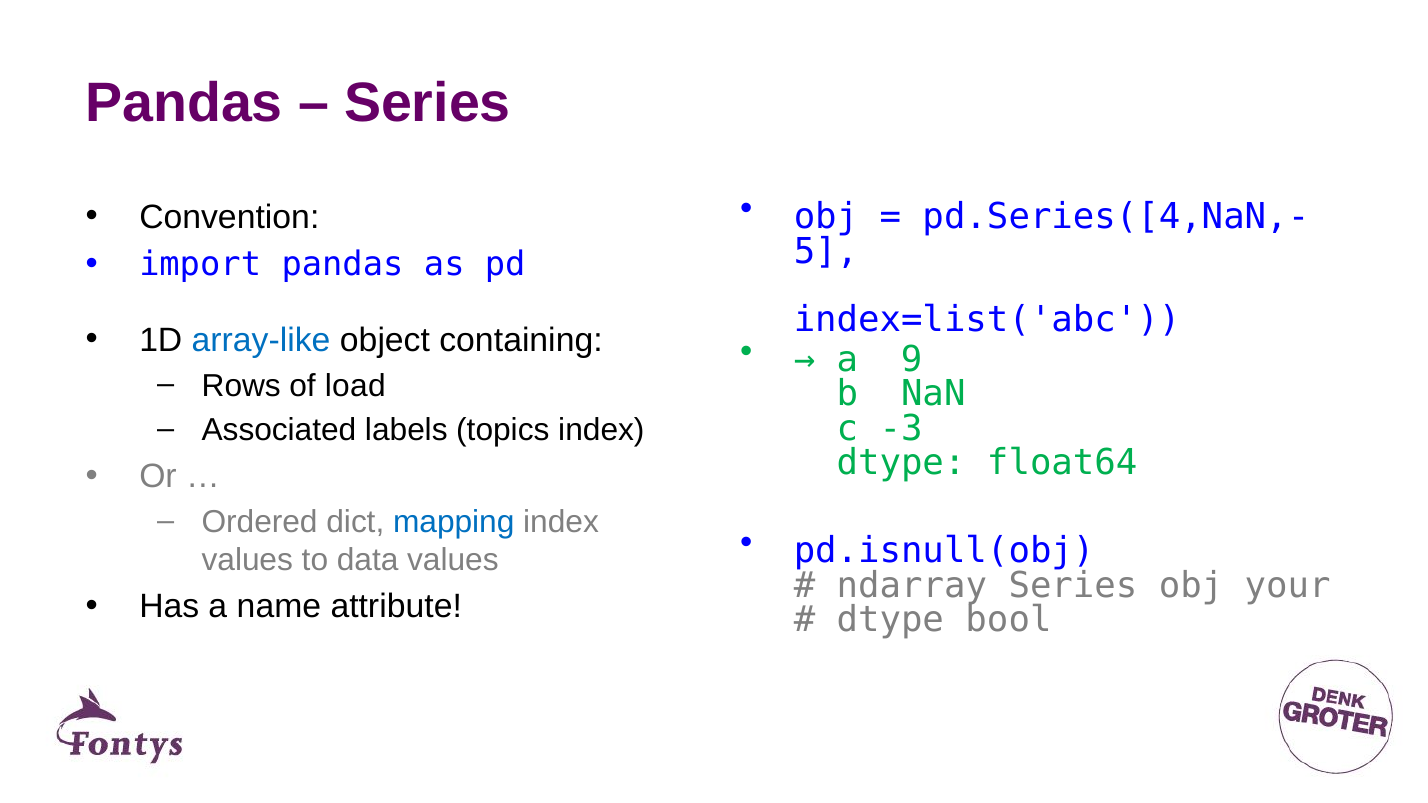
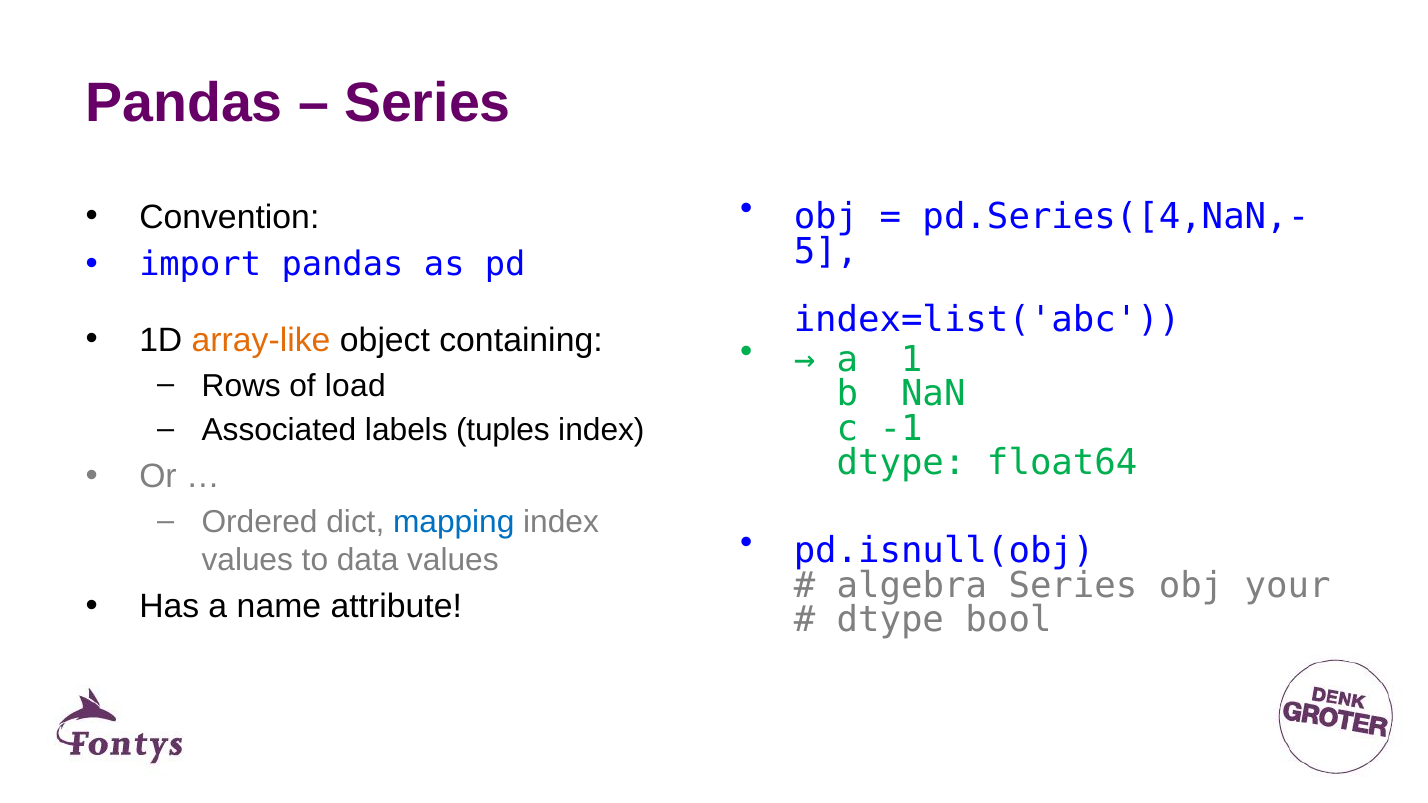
array-like colour: blue -> orange
9: 9 -> 1
-3: -3 -> -1
topics: topics -> tuples
ndarray: ndarray -> algebra
